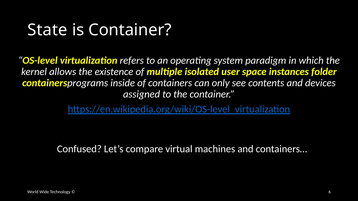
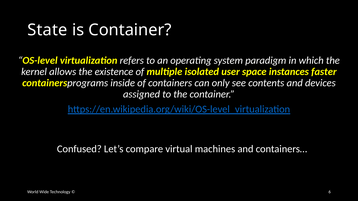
folder: folder -> faster
